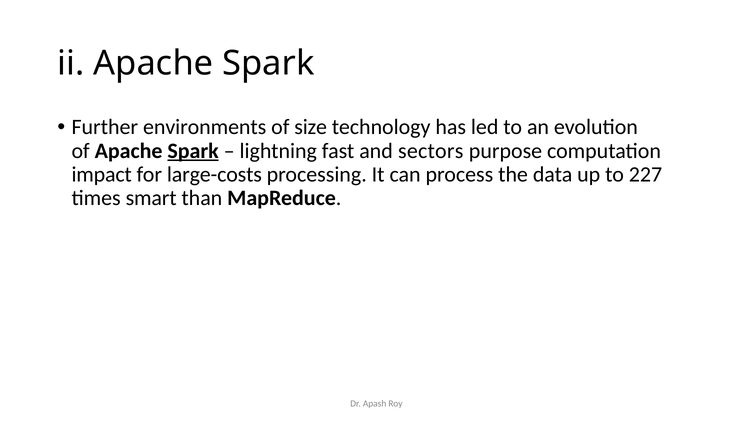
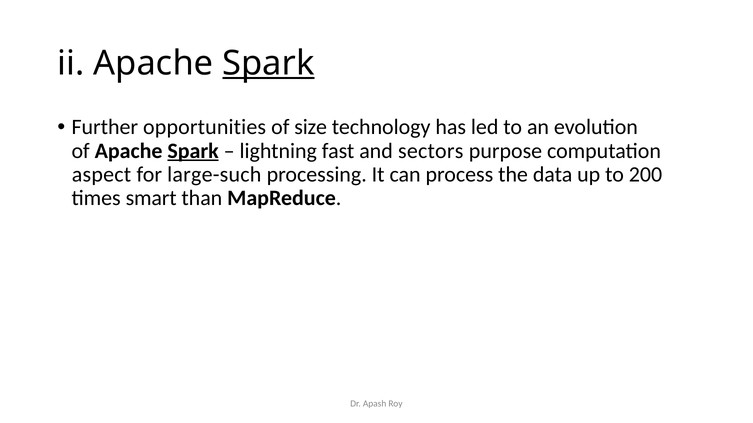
Spark at (268, 63) underline: none -> present
environments: environments -> opportunities
impact: impact -> aspect
large-costs: large-costs -> large-such
227: 227 -> 200
